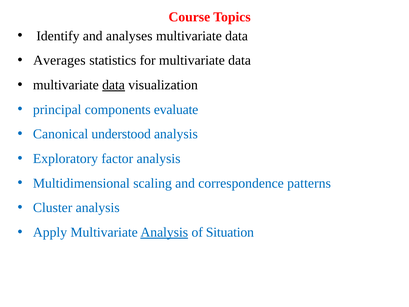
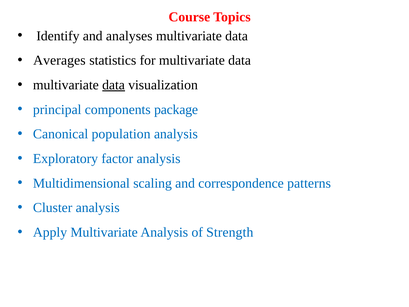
evaluate: evaluate -> package
understood: understood -> population
Analysis at (164, 232) underline: present -> none
Situation: Situation -> Strength
